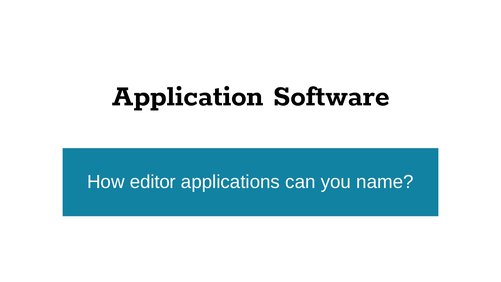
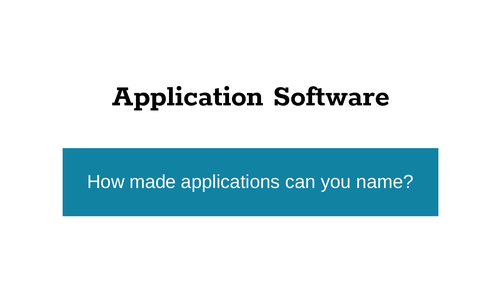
editor: editor -> made
